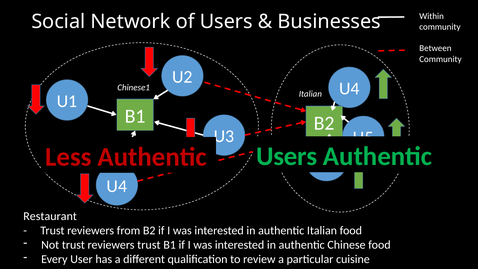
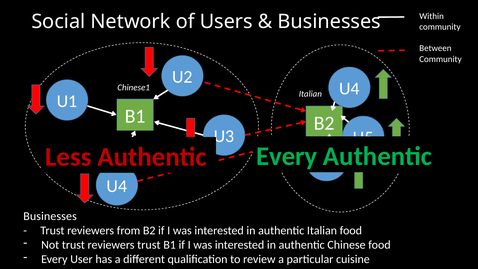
Users at (287, 156): Users -> Every
Restaurant at (50, 216): Restaurant -> Businesses
